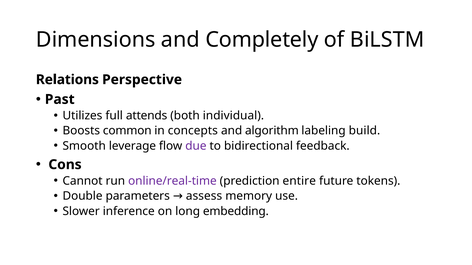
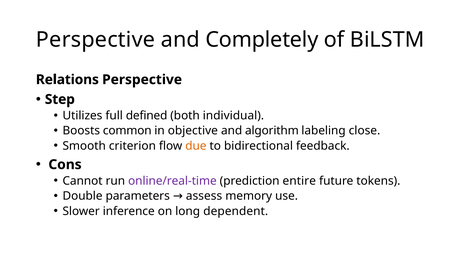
Dimensions at (96, 40): Dimensions -> Perspective
Past: Past -> Step
attends: attends -> defined
concepts: concepts -> objective
build: build -> close
leverage: leverage -> criterion
due colour: purple -> orange
embedding: embedding -> dependent
